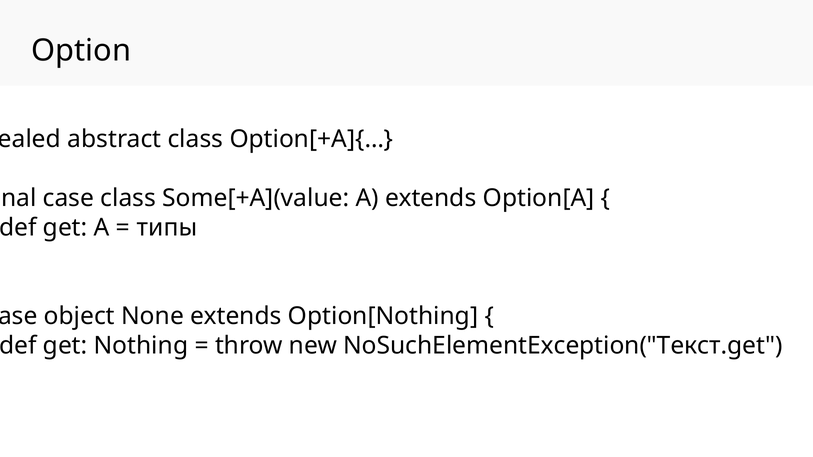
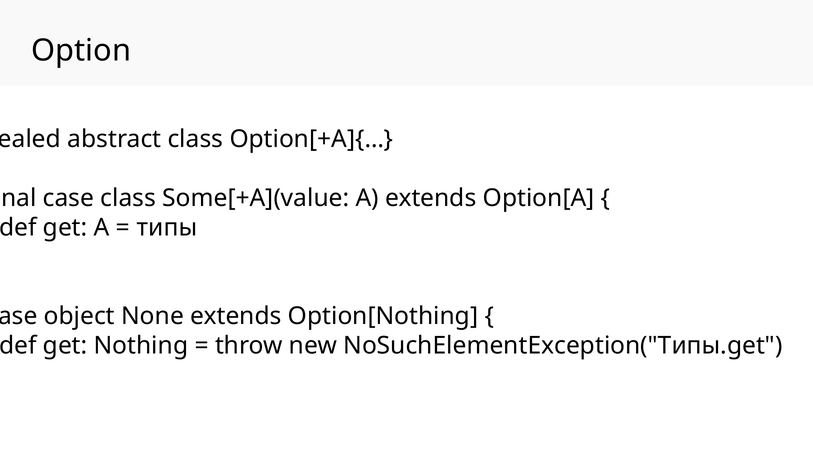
NoSuchElementException("Текст.get: NoSuchElementException("Текст.get -> NoSuchElementException("Типы.get
